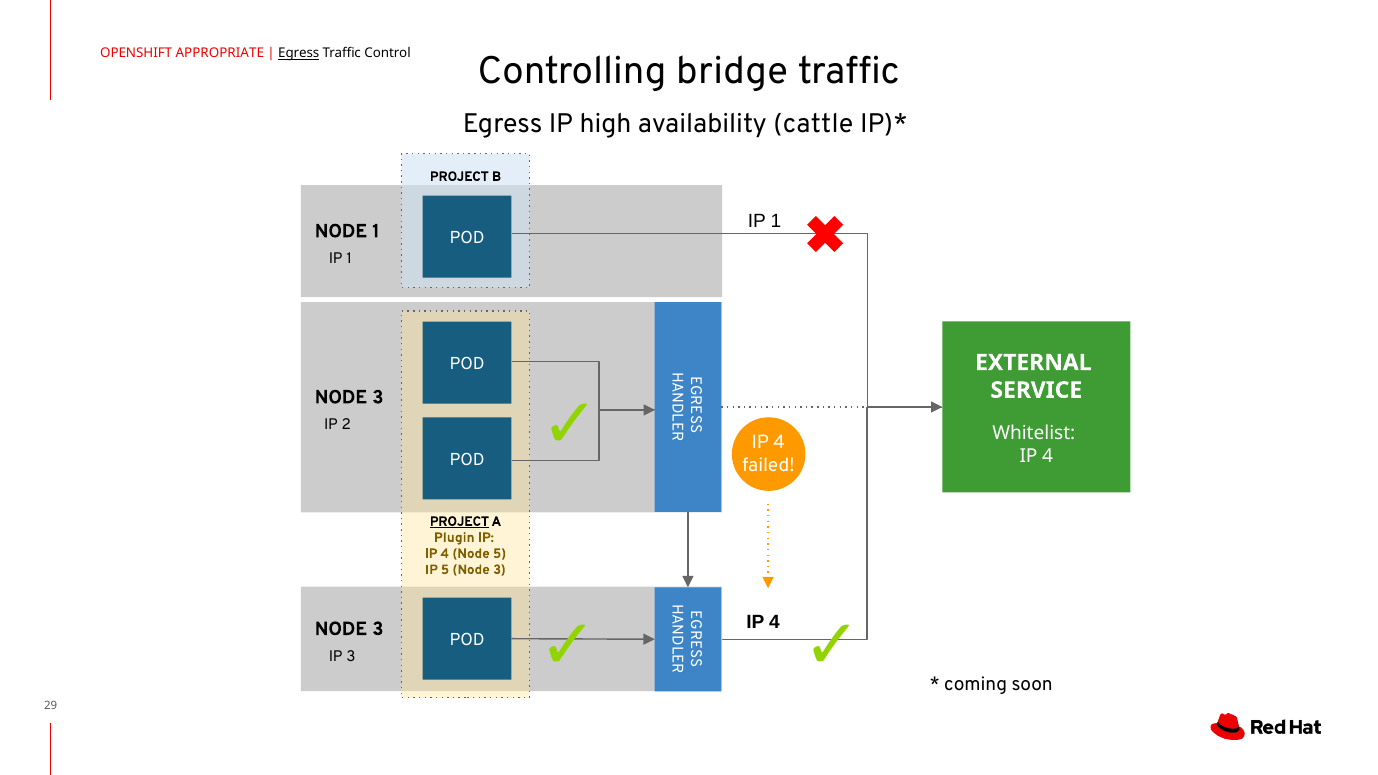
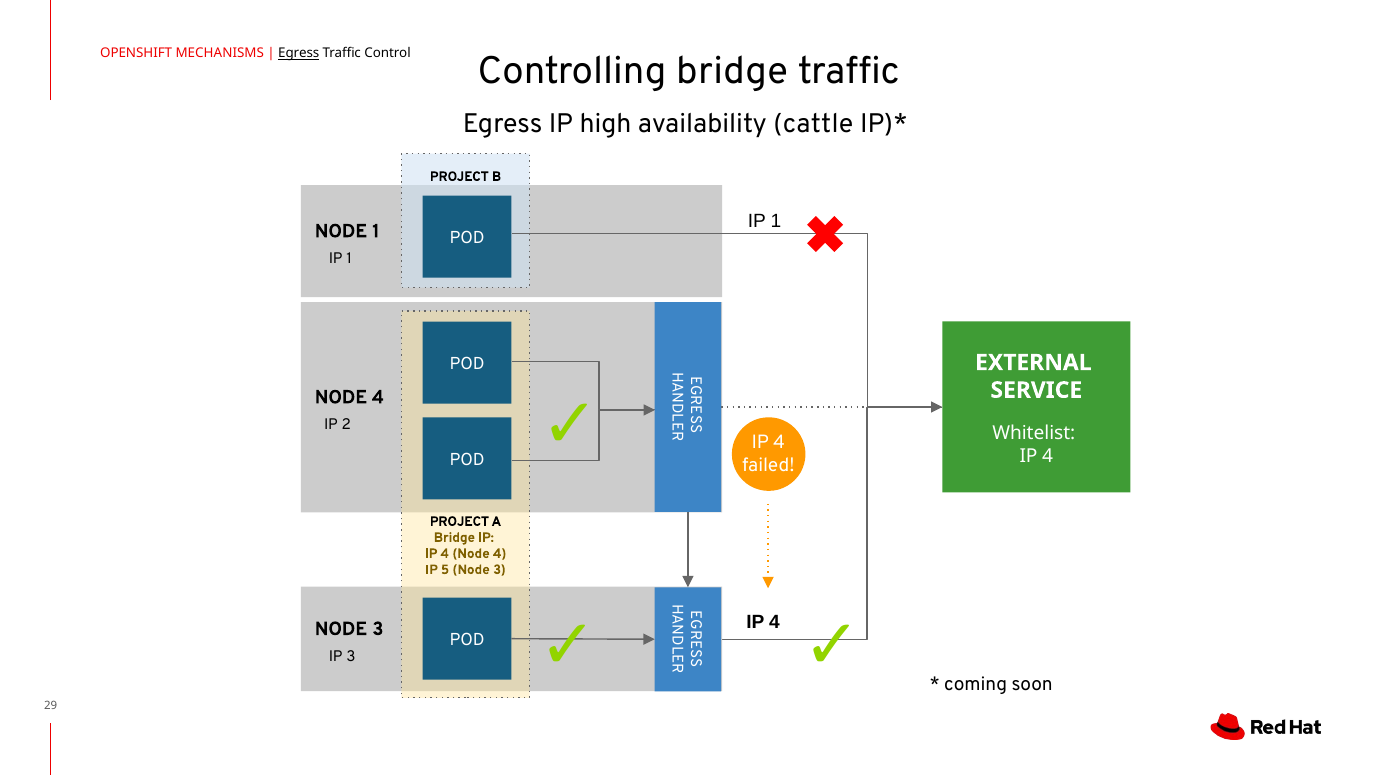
APPROPRIATE: APPROPRIATE -> MECHANISMS
3 at (378, 397): 3 -> 4
PROJECT at (459, 521) underline: present -> none
Plugin at (454, 538): Plugin -> Bridge
4 Node 5: 5 -> 4
